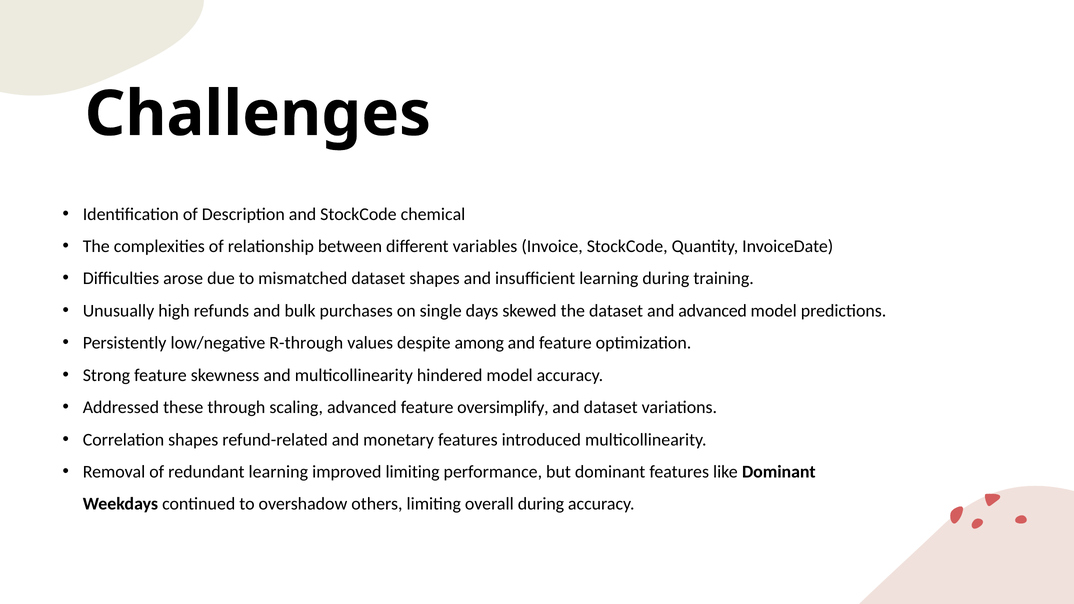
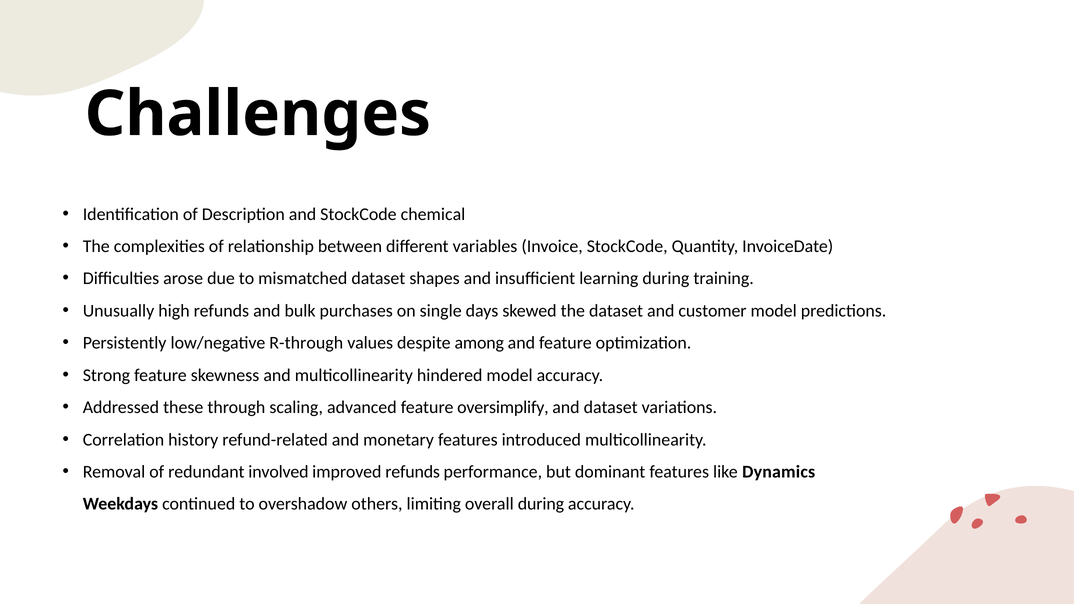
and advanced: advanced -> customer
Correlation shapes: shapes -> history
redundant learning: learning -> involved
improved limiting: limiting -> refunds
like Dominant: Dominant -> Dynamics
